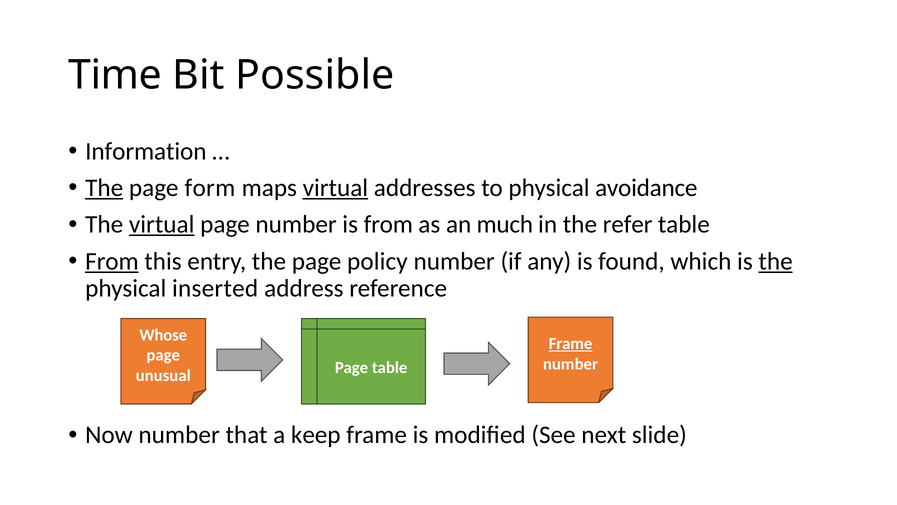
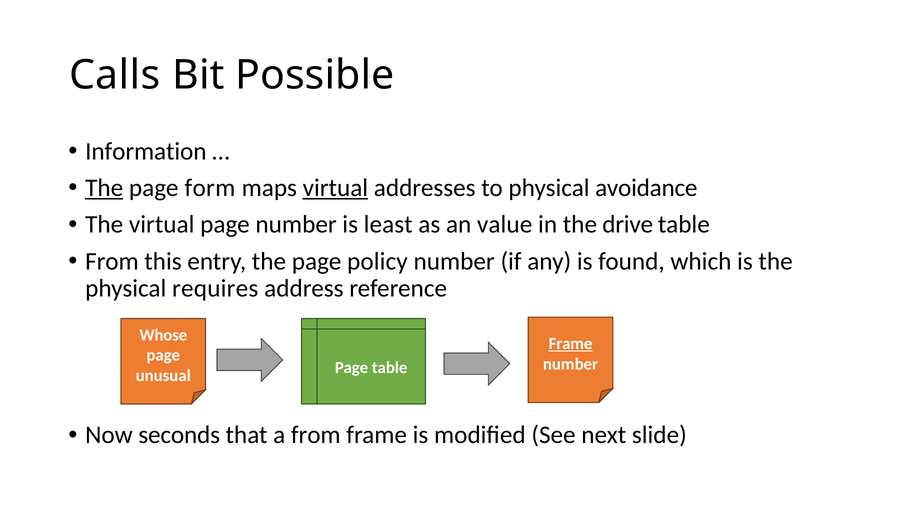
Time: Time -> Calls
virtual at (162, 224) underline: present -> none
is from: from -> least
much: much -> value
refer: refer -> drive
From at (112, 261) underline: present -> none
the at (776, 261) underline: present -> none
inserted: inserted -> requires
Now number: number -> seconds
a keep: keep -> from
